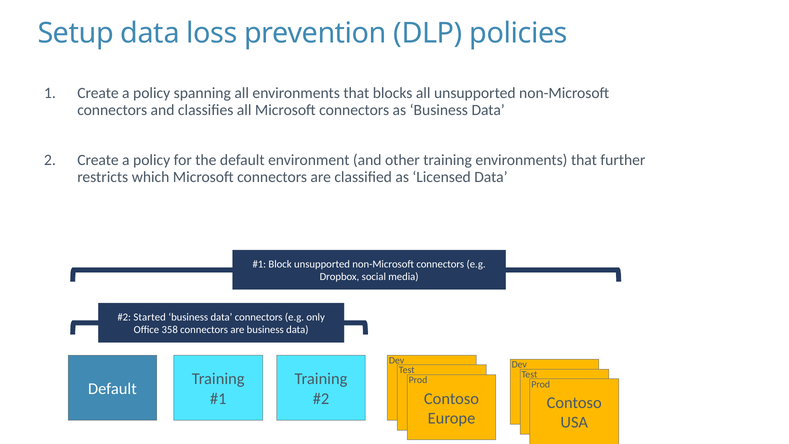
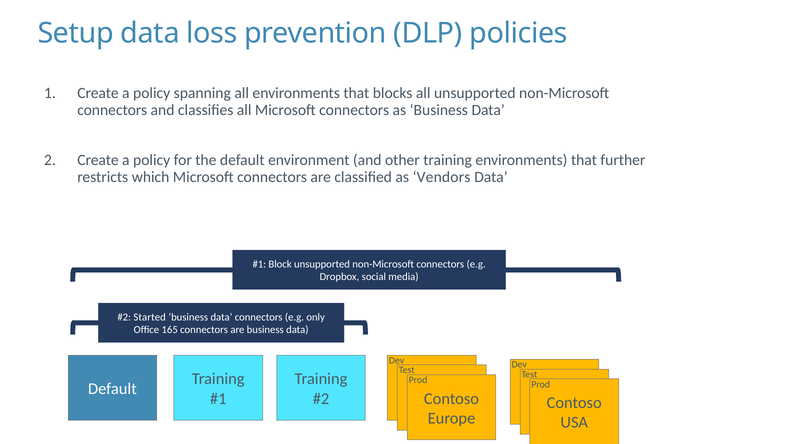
Licensed: Licensed -> Vendors
358: 358 -> 165
